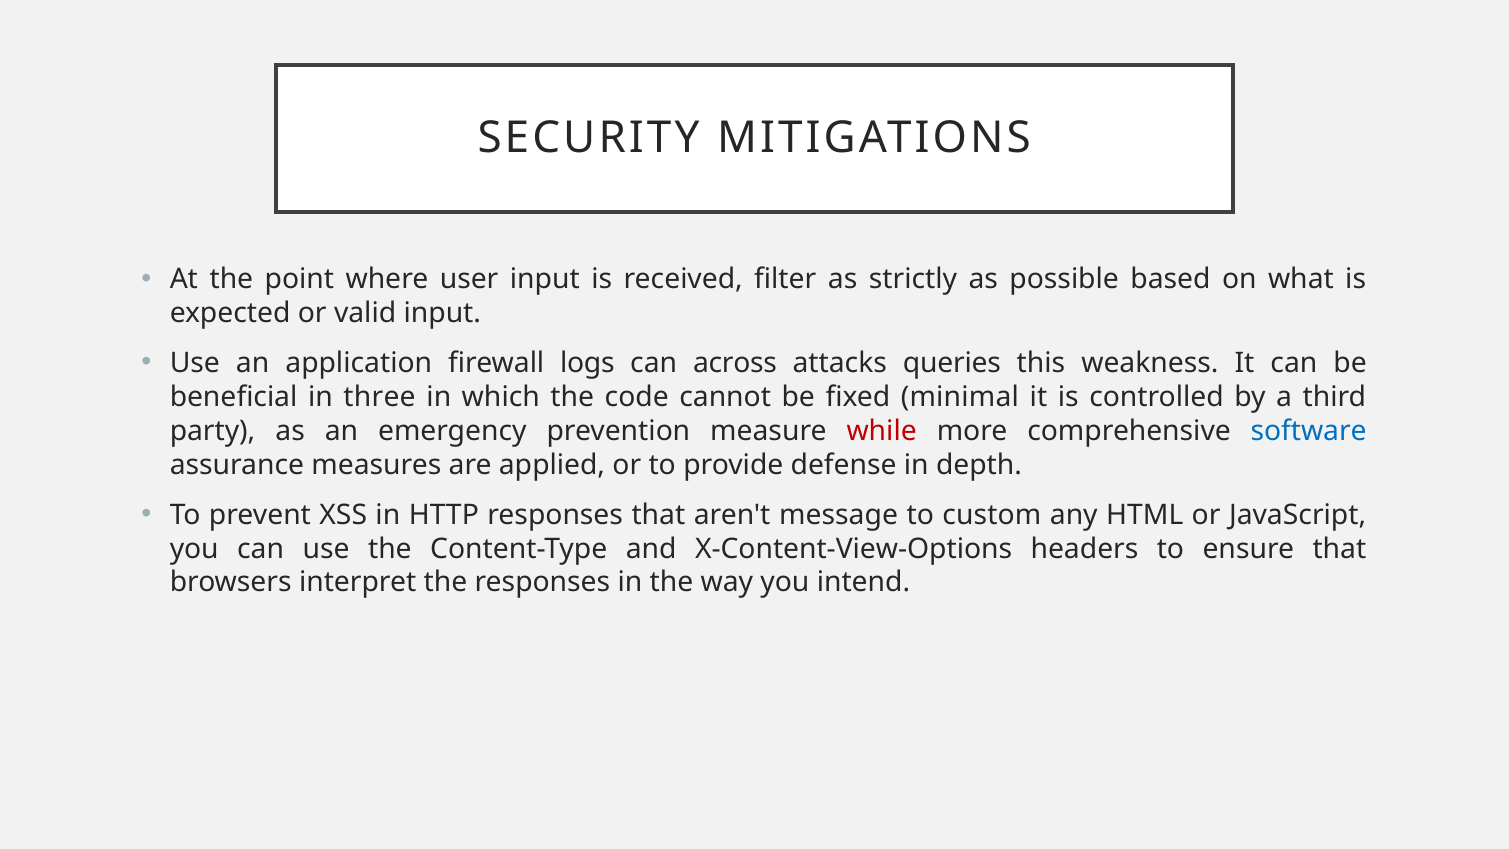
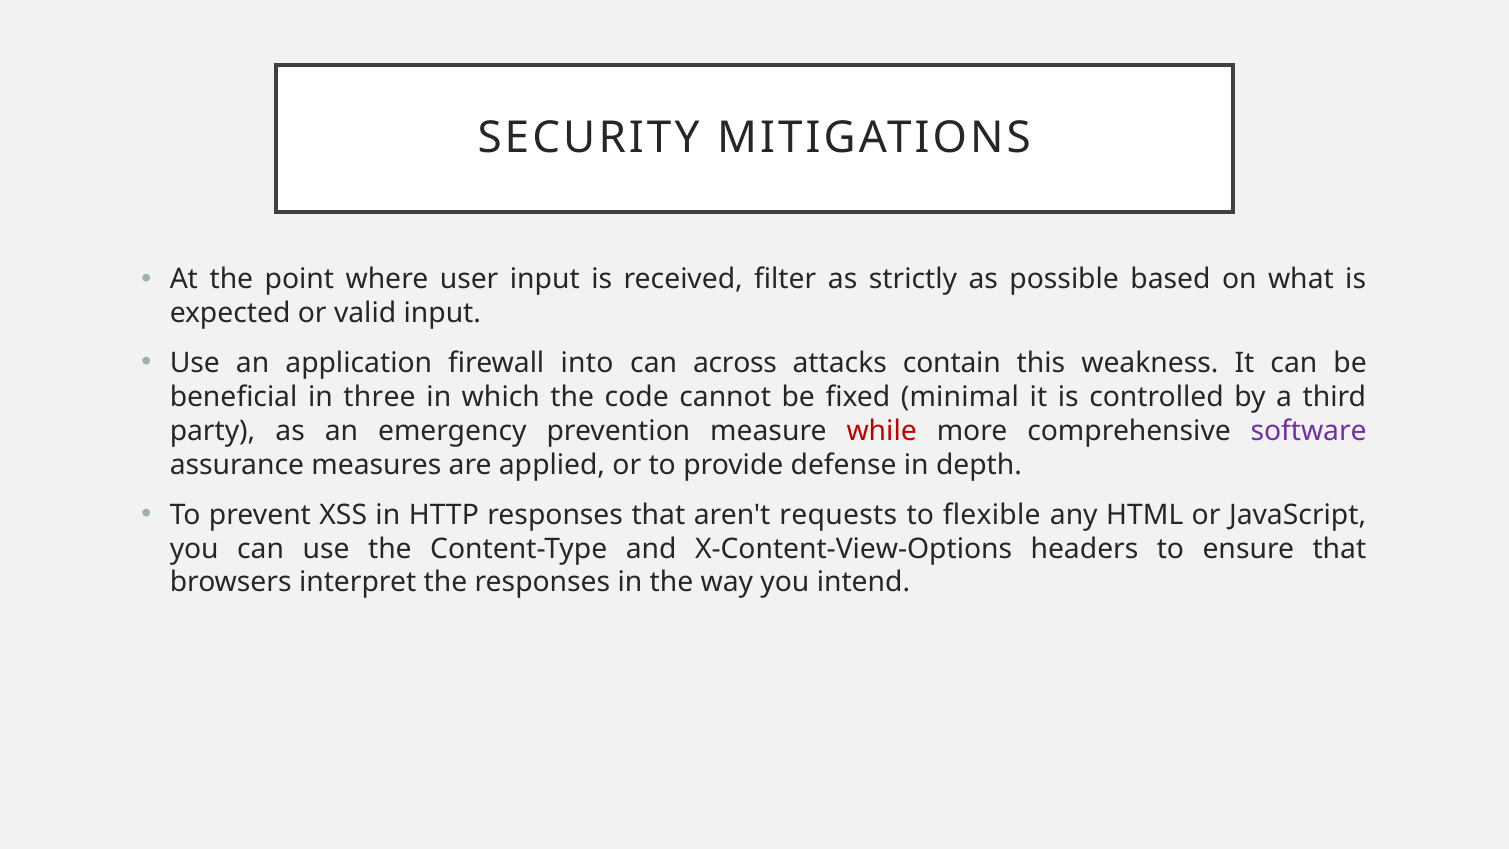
logs: logs -> into
queries: queries -> contain
software colour: blue -> purple
message: message -> requests
custom: custom -> flexible
